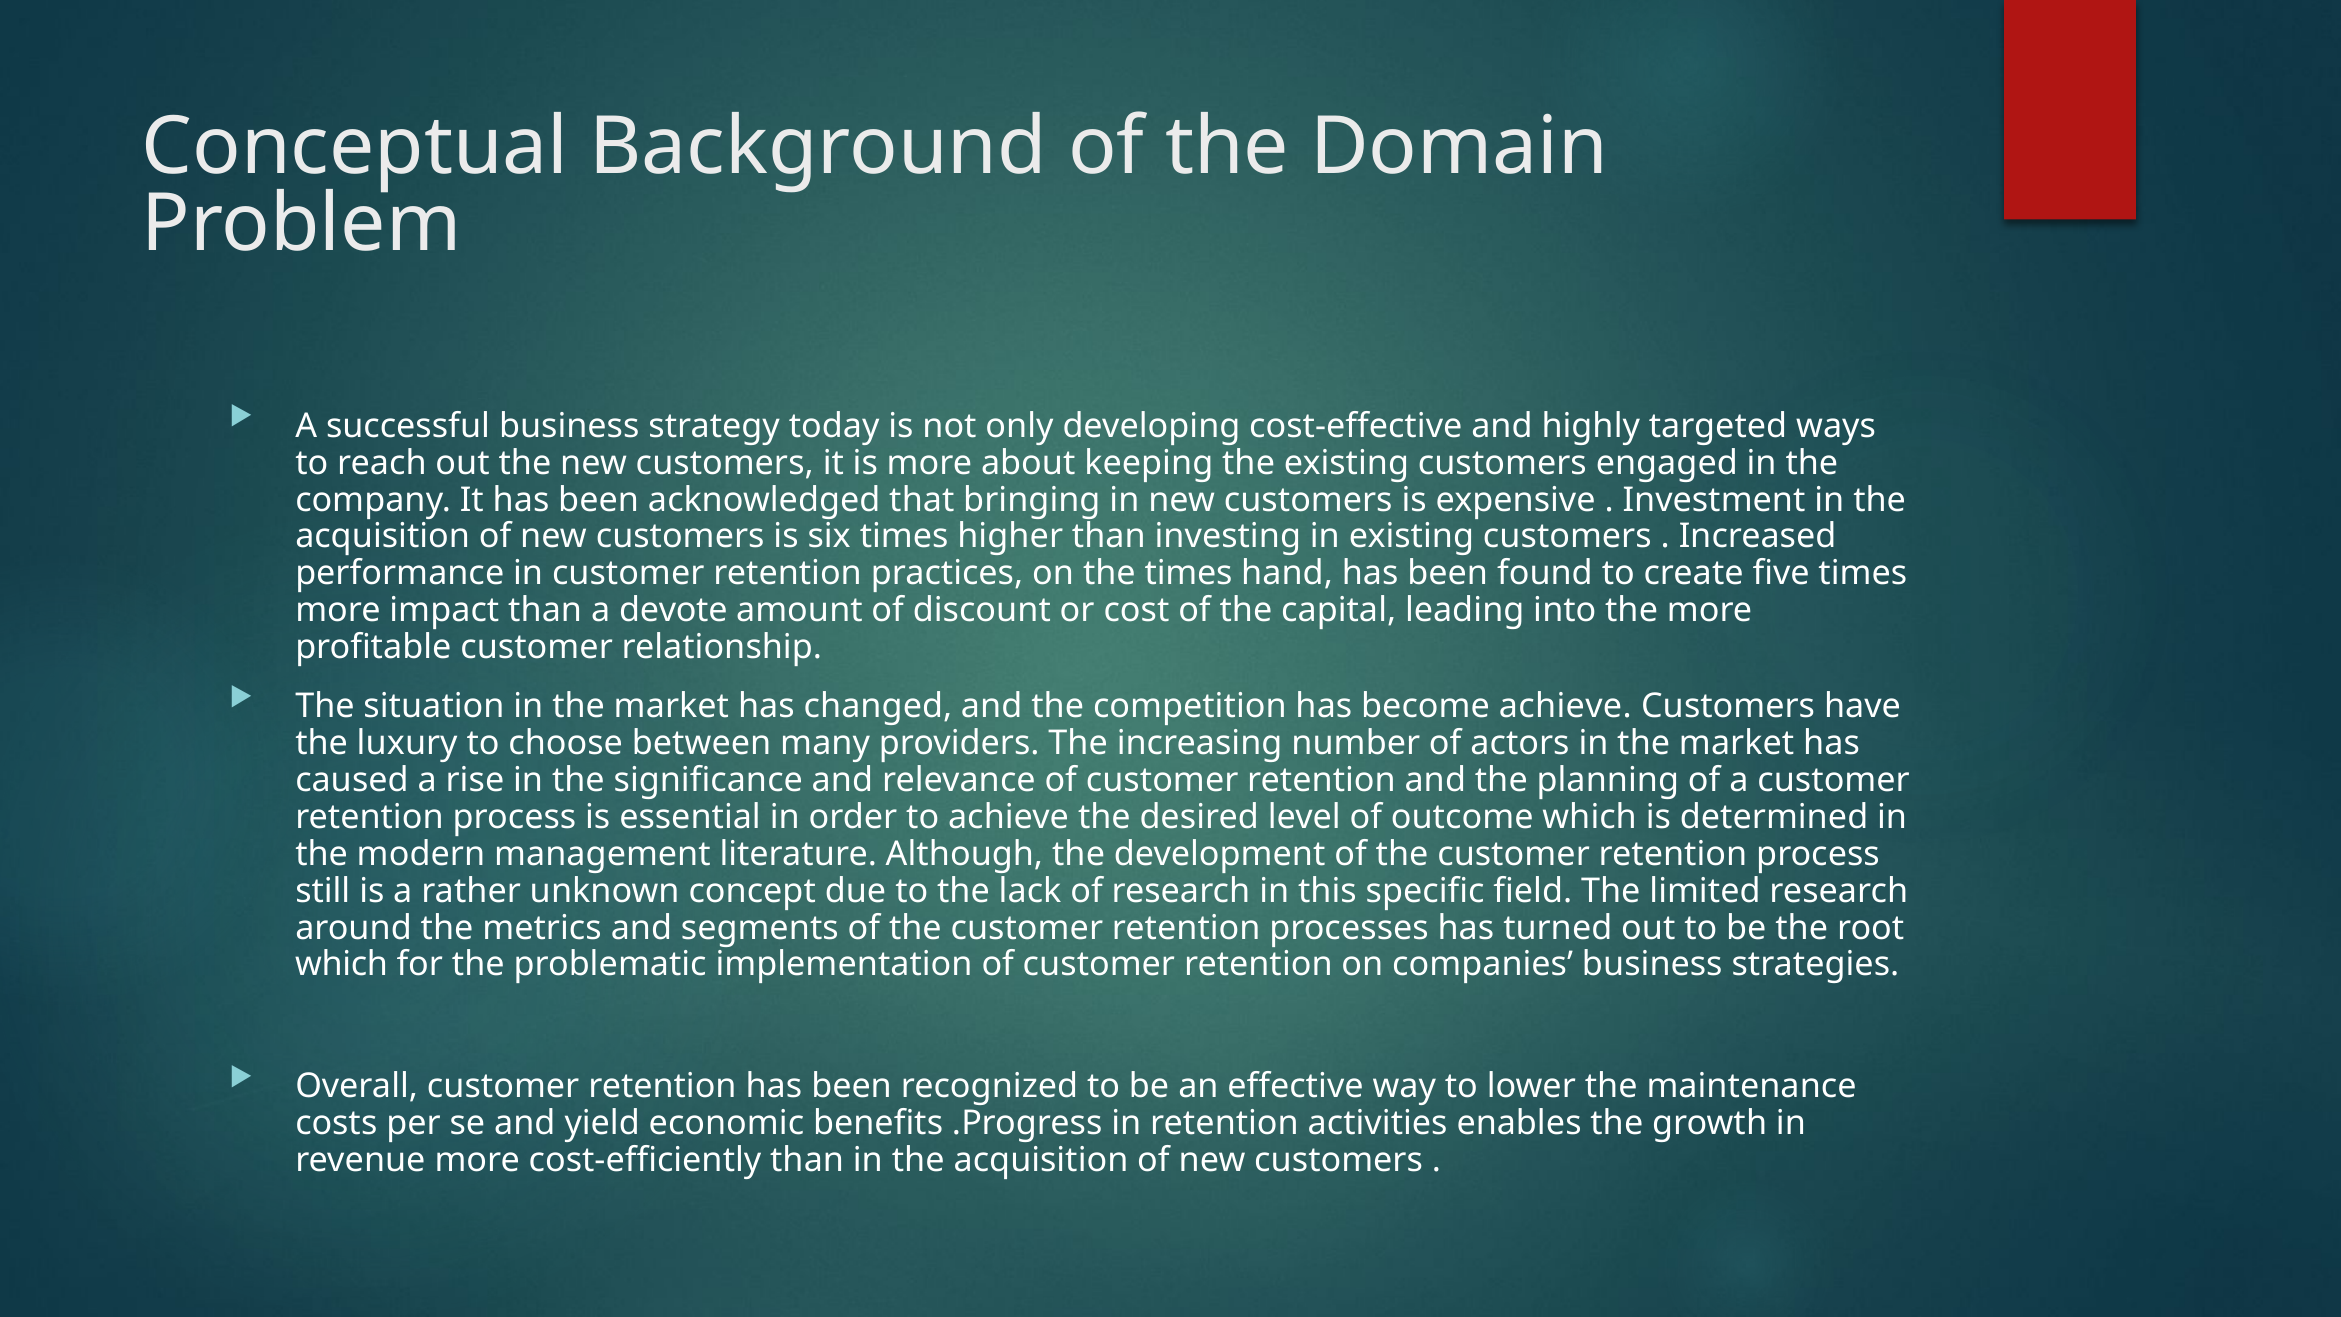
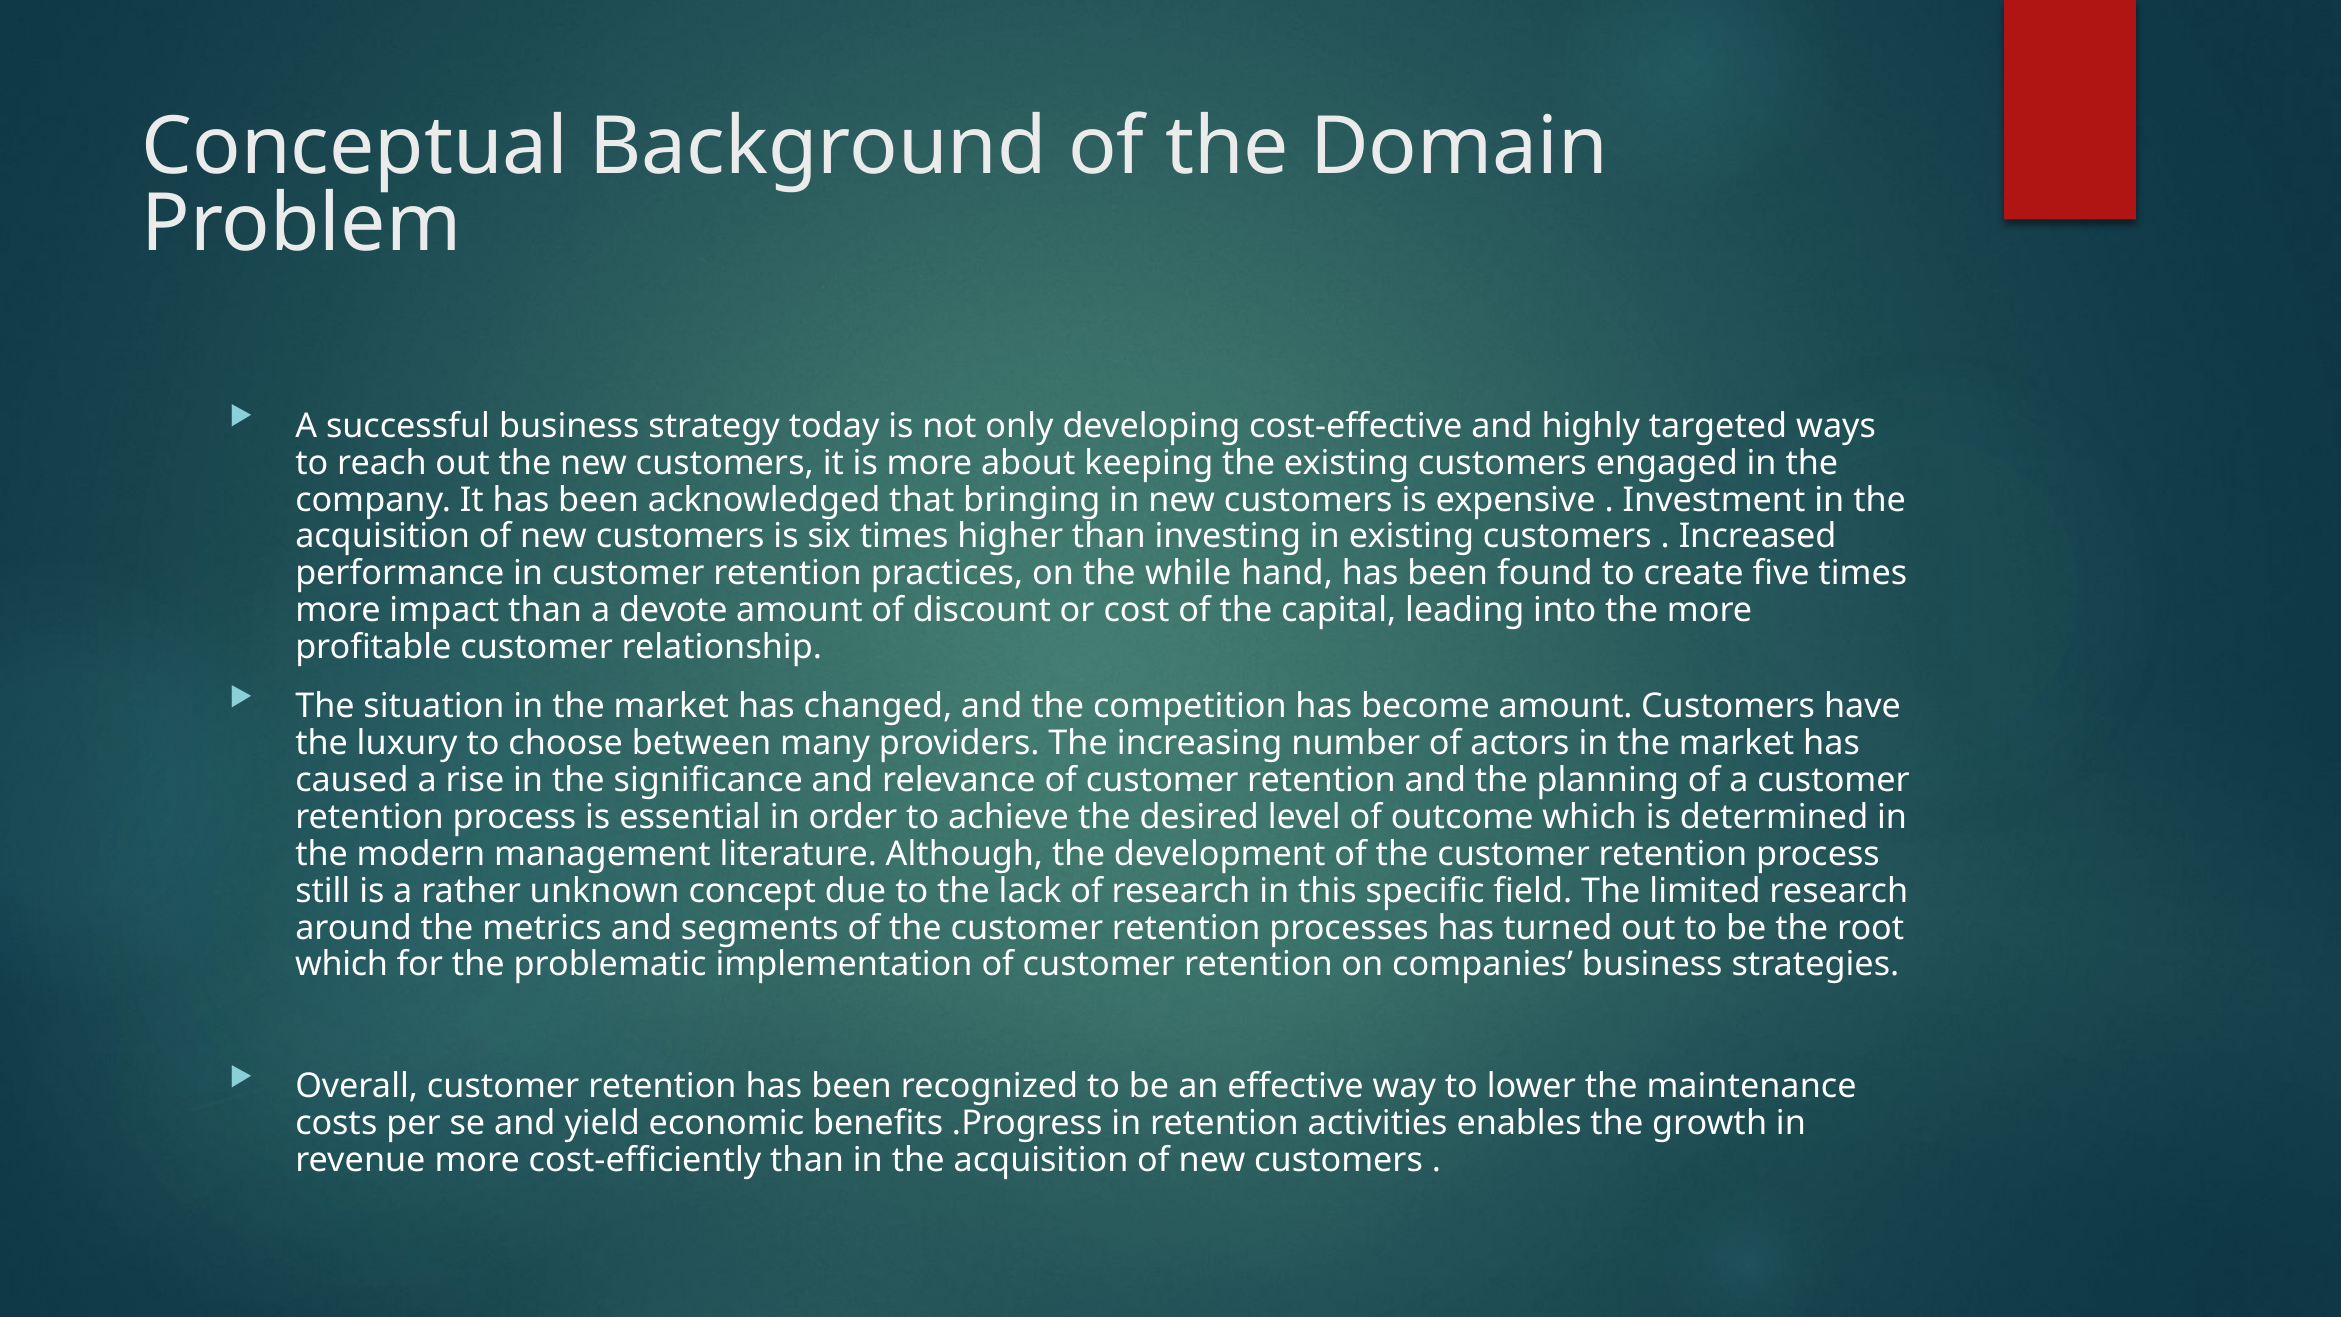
the times: times -> while
become achieve: achieve -> amount
